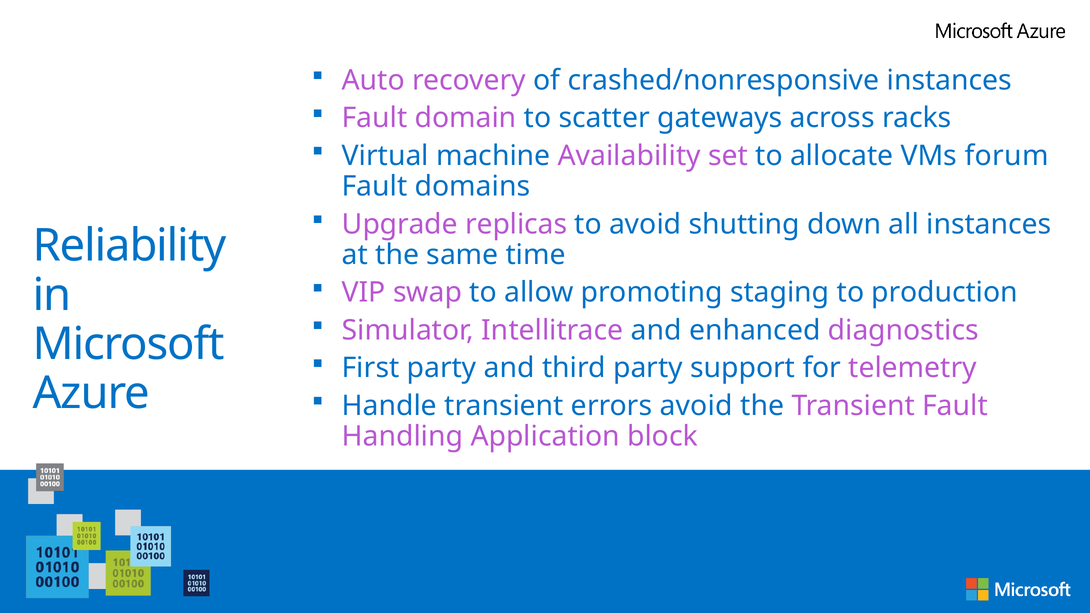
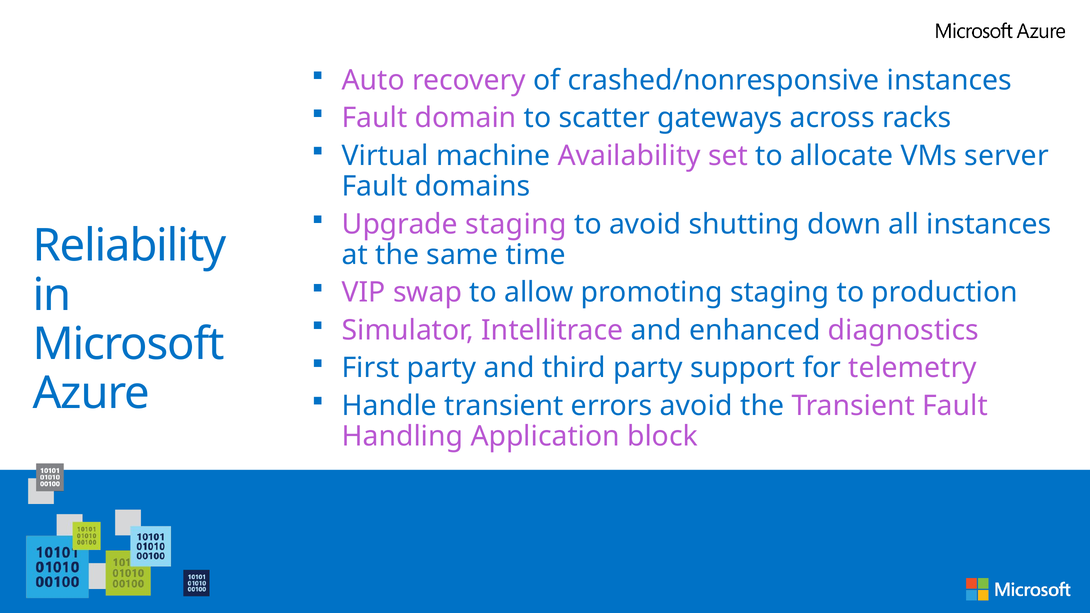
forum: forum -> server
Upgrade replicas: replicas -> staging
